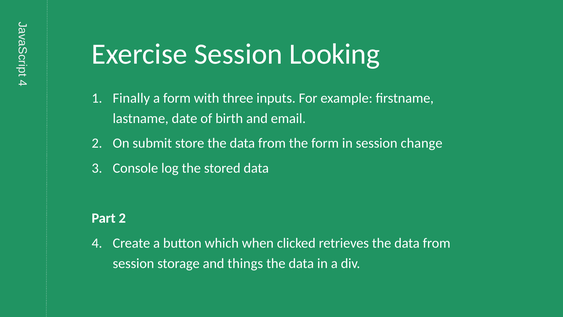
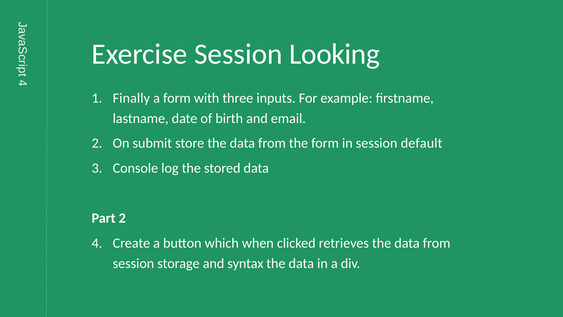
change: change -> default
things: things -> syntax
